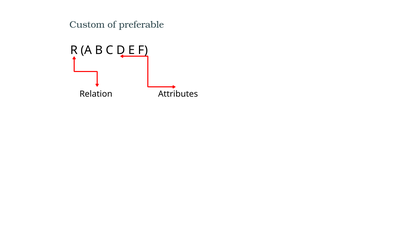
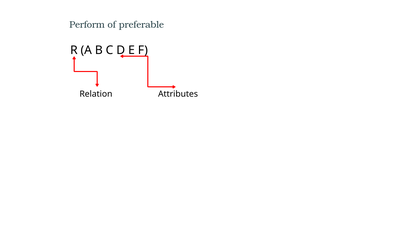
Custom: Custom -> Perform
